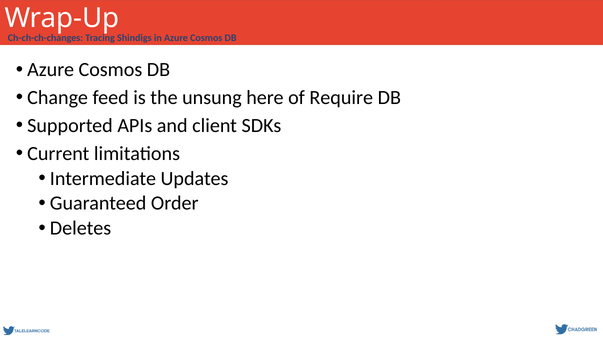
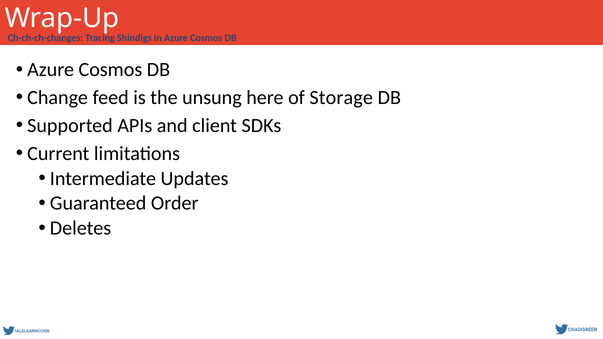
Require: Require -> Storage
